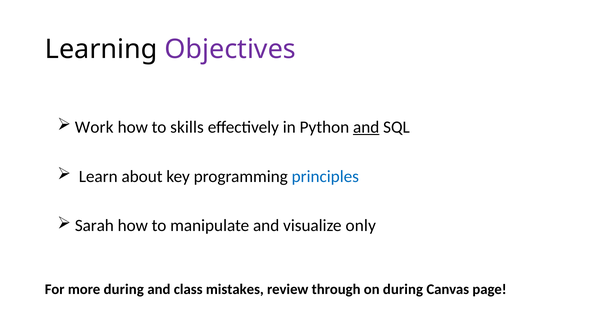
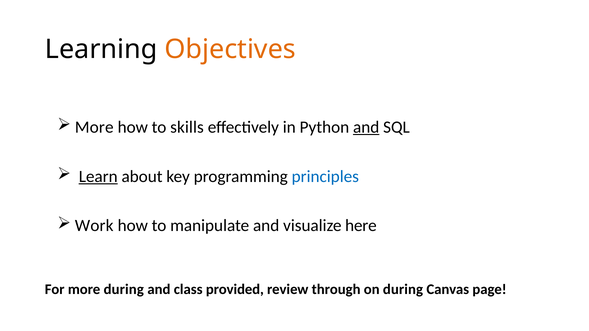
Objectives colour: purple -> orange
Work at (94, 127): Work -> More
Learn underline: none -> present
Sarah: Sarah -> Work
only: only -> here
mistakes: mistakes -> provided
